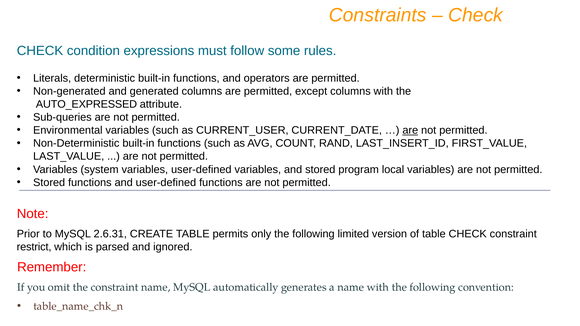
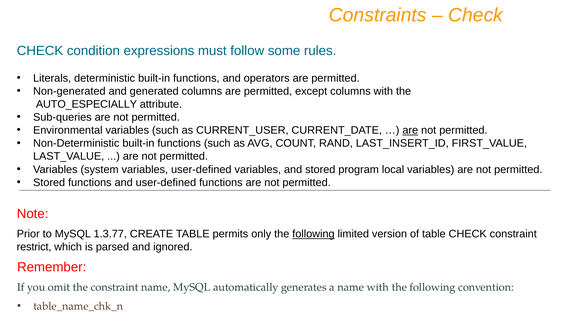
AUTO_EXPRESSED: AUTO_EXPRESSED -> AUTO_ESPECIALLY
2.6.31: 2.6.31 -> 1.3.77
following at (313, 234) underline: none -> present
